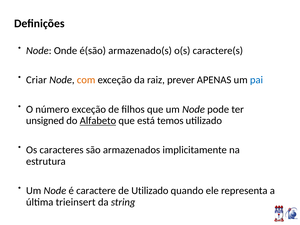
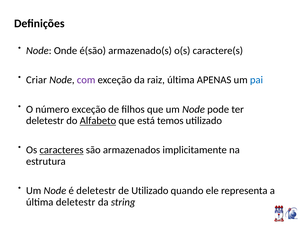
com colour: orange -> purple
raiz prever: prever -> última
unsigned at (45, 121): unsigned -> deletestr
caracteres underline: none -> present
é caractere: caractere -> deletestr
última trieinsert: trieinsert -> deletestr
